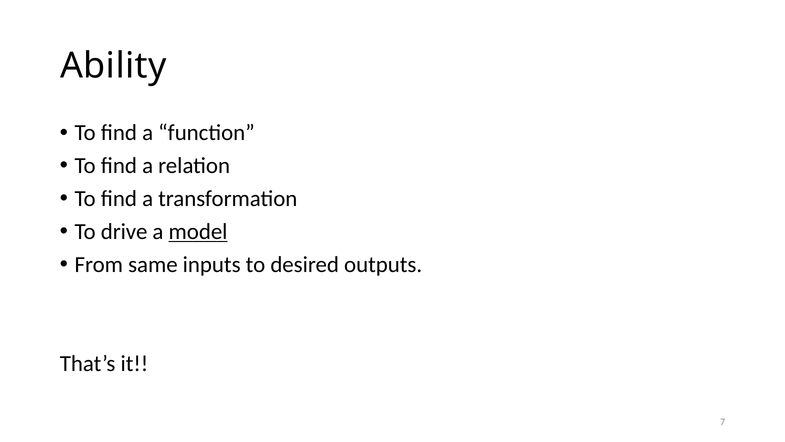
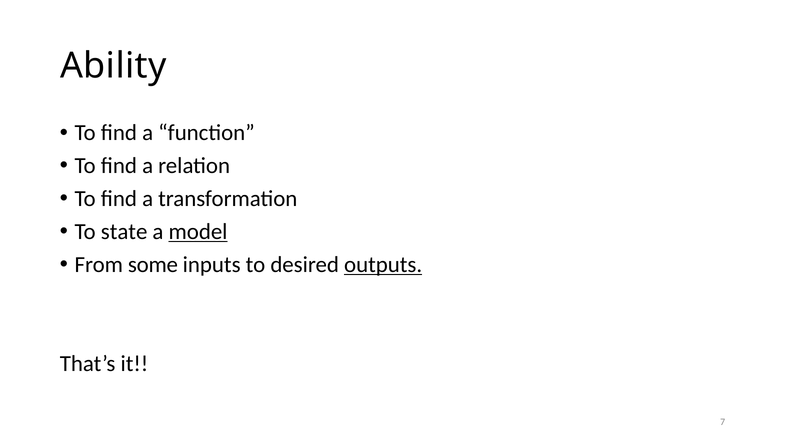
drive: drive -> state
same: same -> some
outputs underline: none -> present
